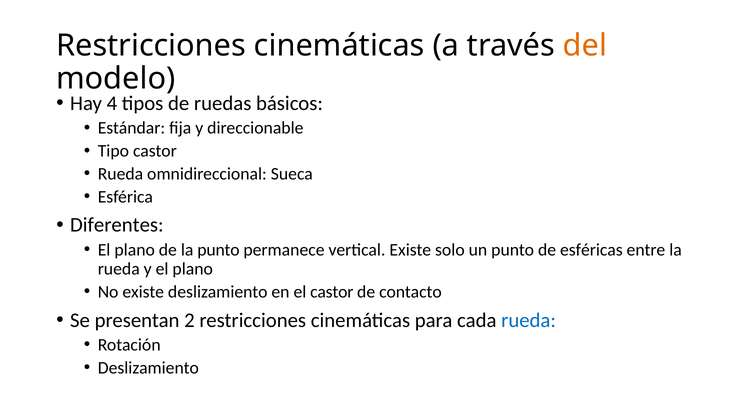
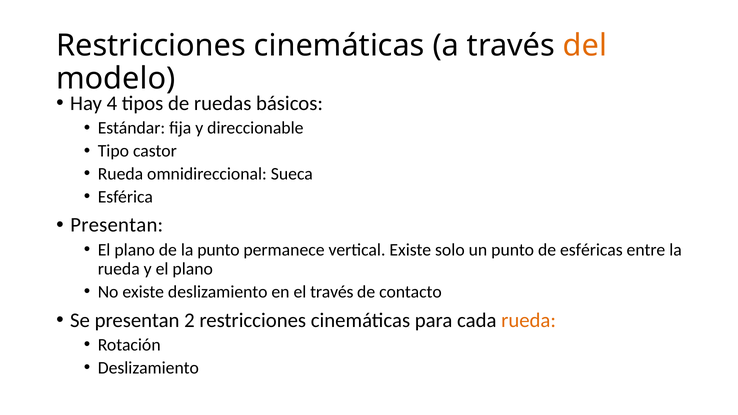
Diferentes at (117, 225): Diferentes -> Presentan
el castor: castor -> través
rueda at (529, 320) colour: blue -> orange
